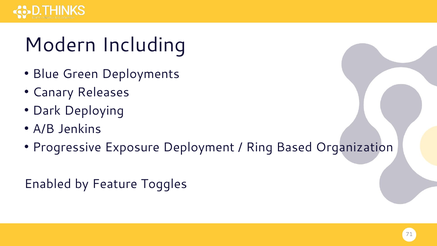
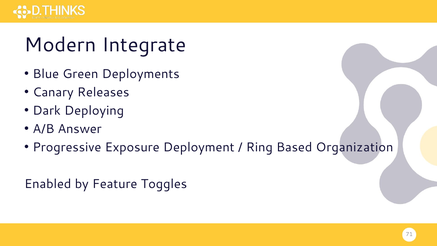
Including: Including -> Integrate
Jenkins: Jenkins -> Answer
